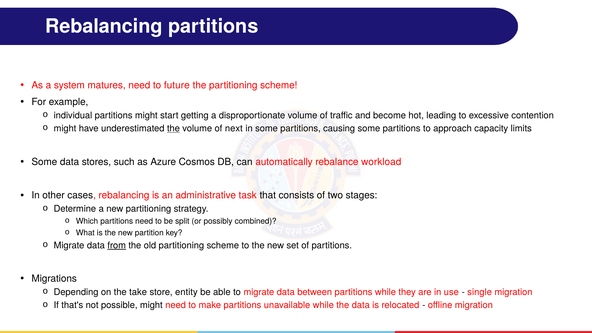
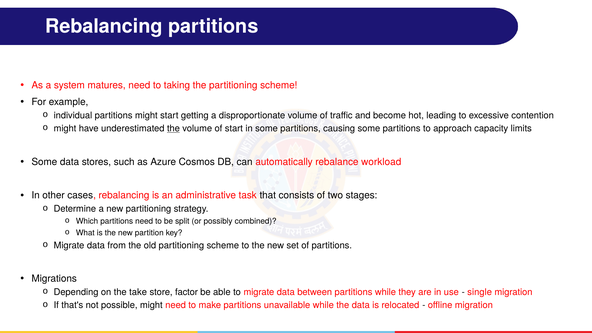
future: future -> taking
of next: next -> start
from underline: present -> none
entity: entity -> factor
